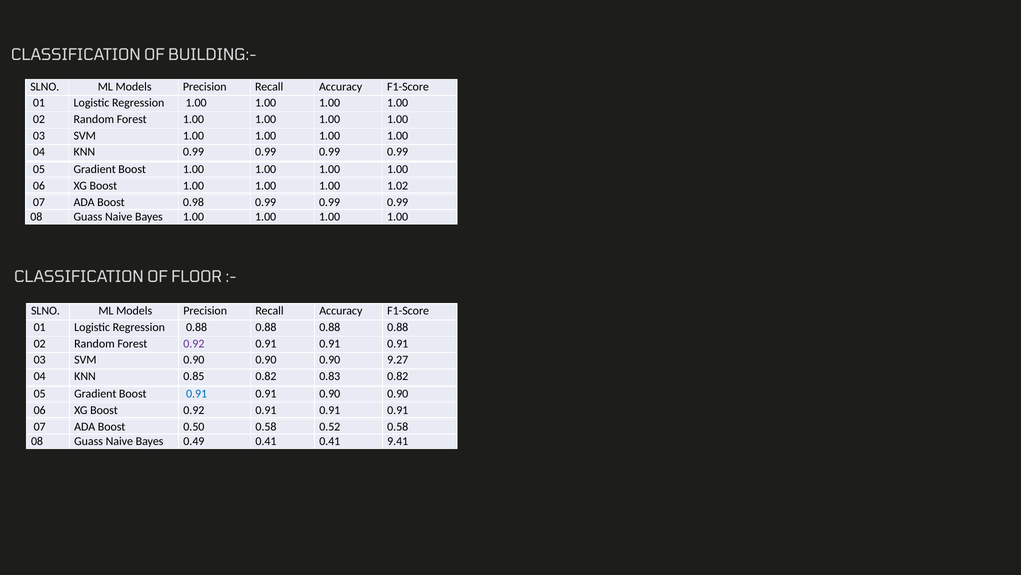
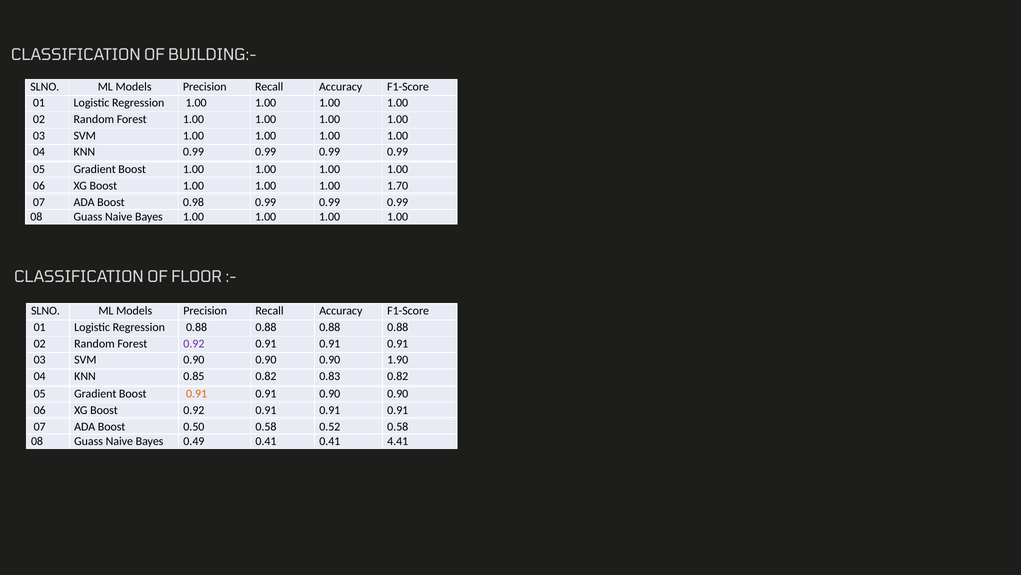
1.02: 1.02 -> 1.70
9.27: 9.27 -> 1.90
0.91 at (197, 393) colour: blue -> orange
9.41: 9.41 -> 4.41
